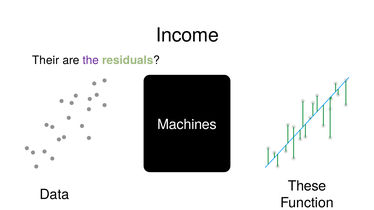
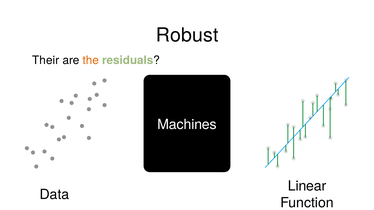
Income: Income -> Robust
the colour: purple -> orange
These: These -> Linear
